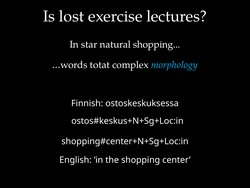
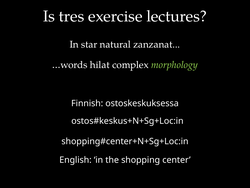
lost: lost -> tres
natural shopping: shopping -> zanzanat
totat: totat -> hilat
morphology colour: light blue -> light green
